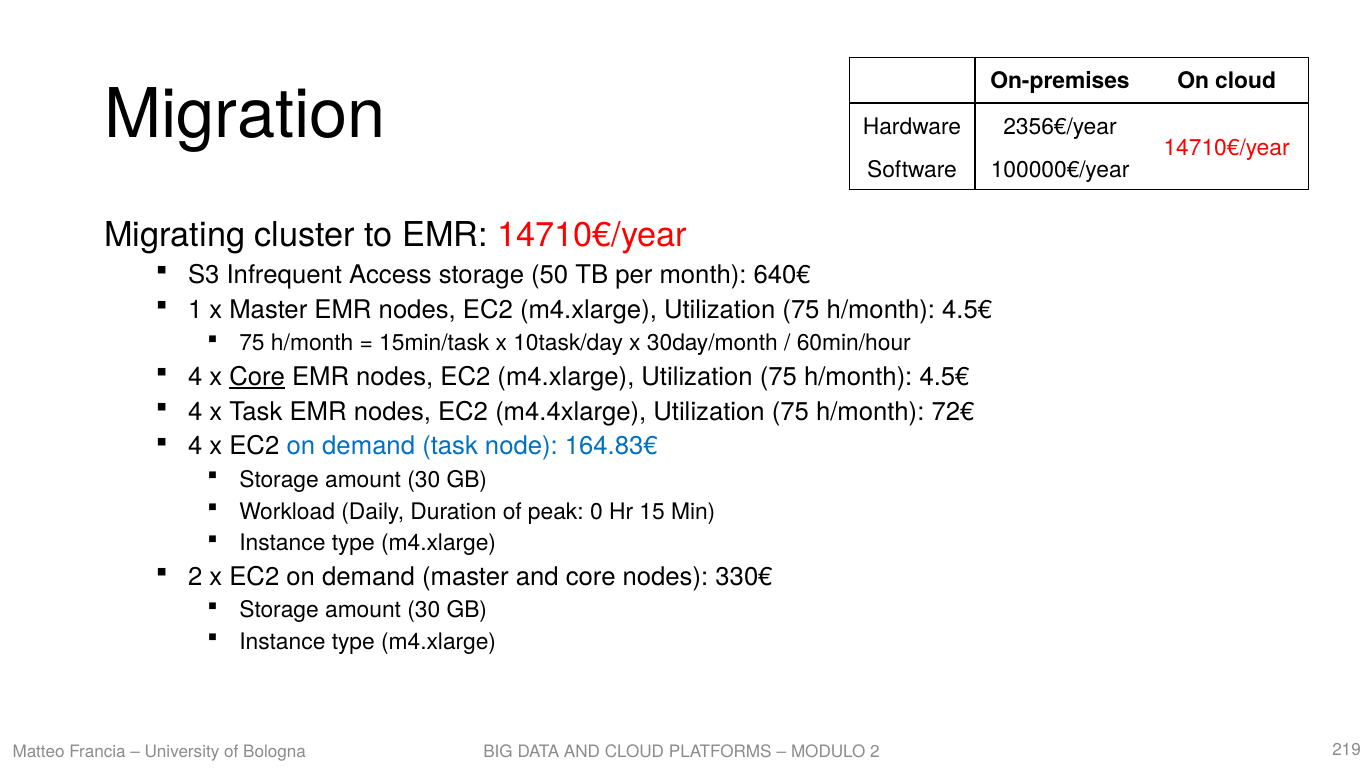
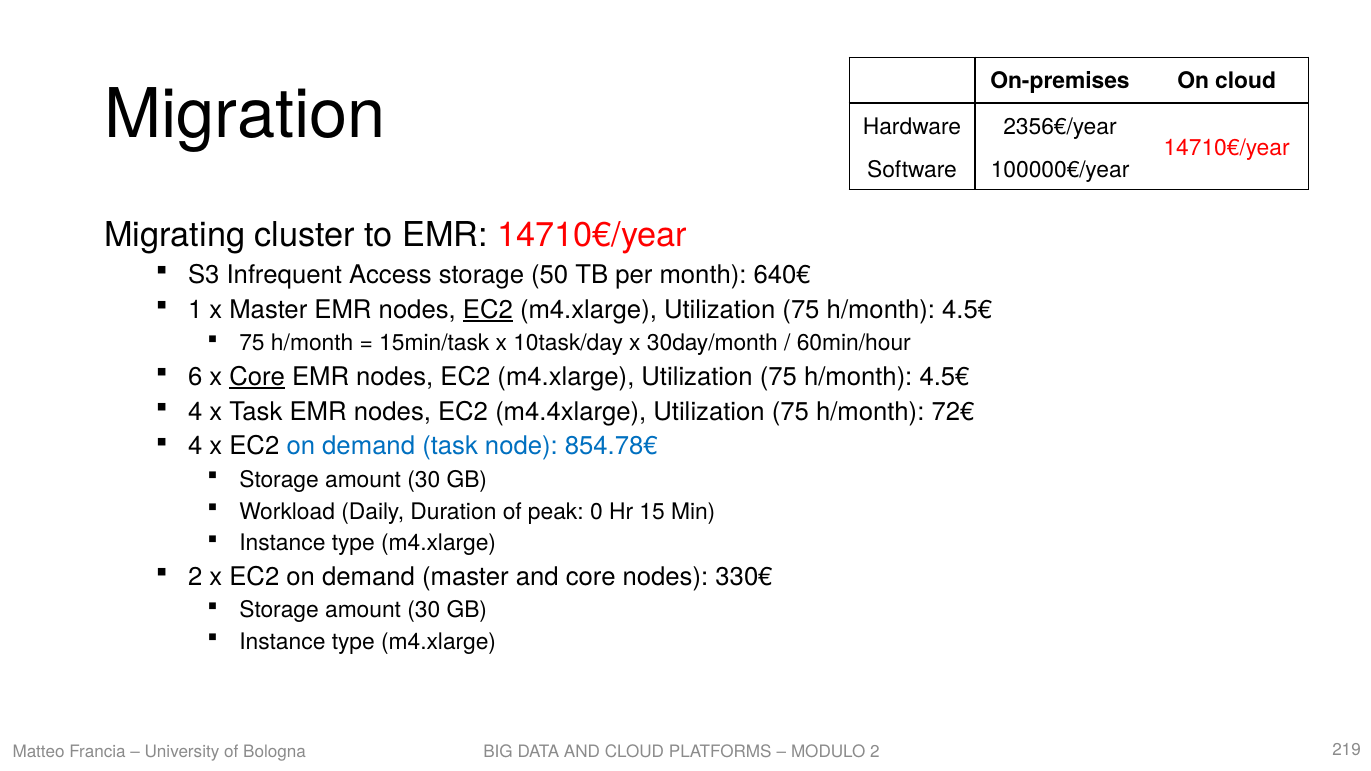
EC2 at (488, 310) underline: none -> present
4 at (195, 377): 4 -> 6
164.83€: 164.83€ -> 854.78€
